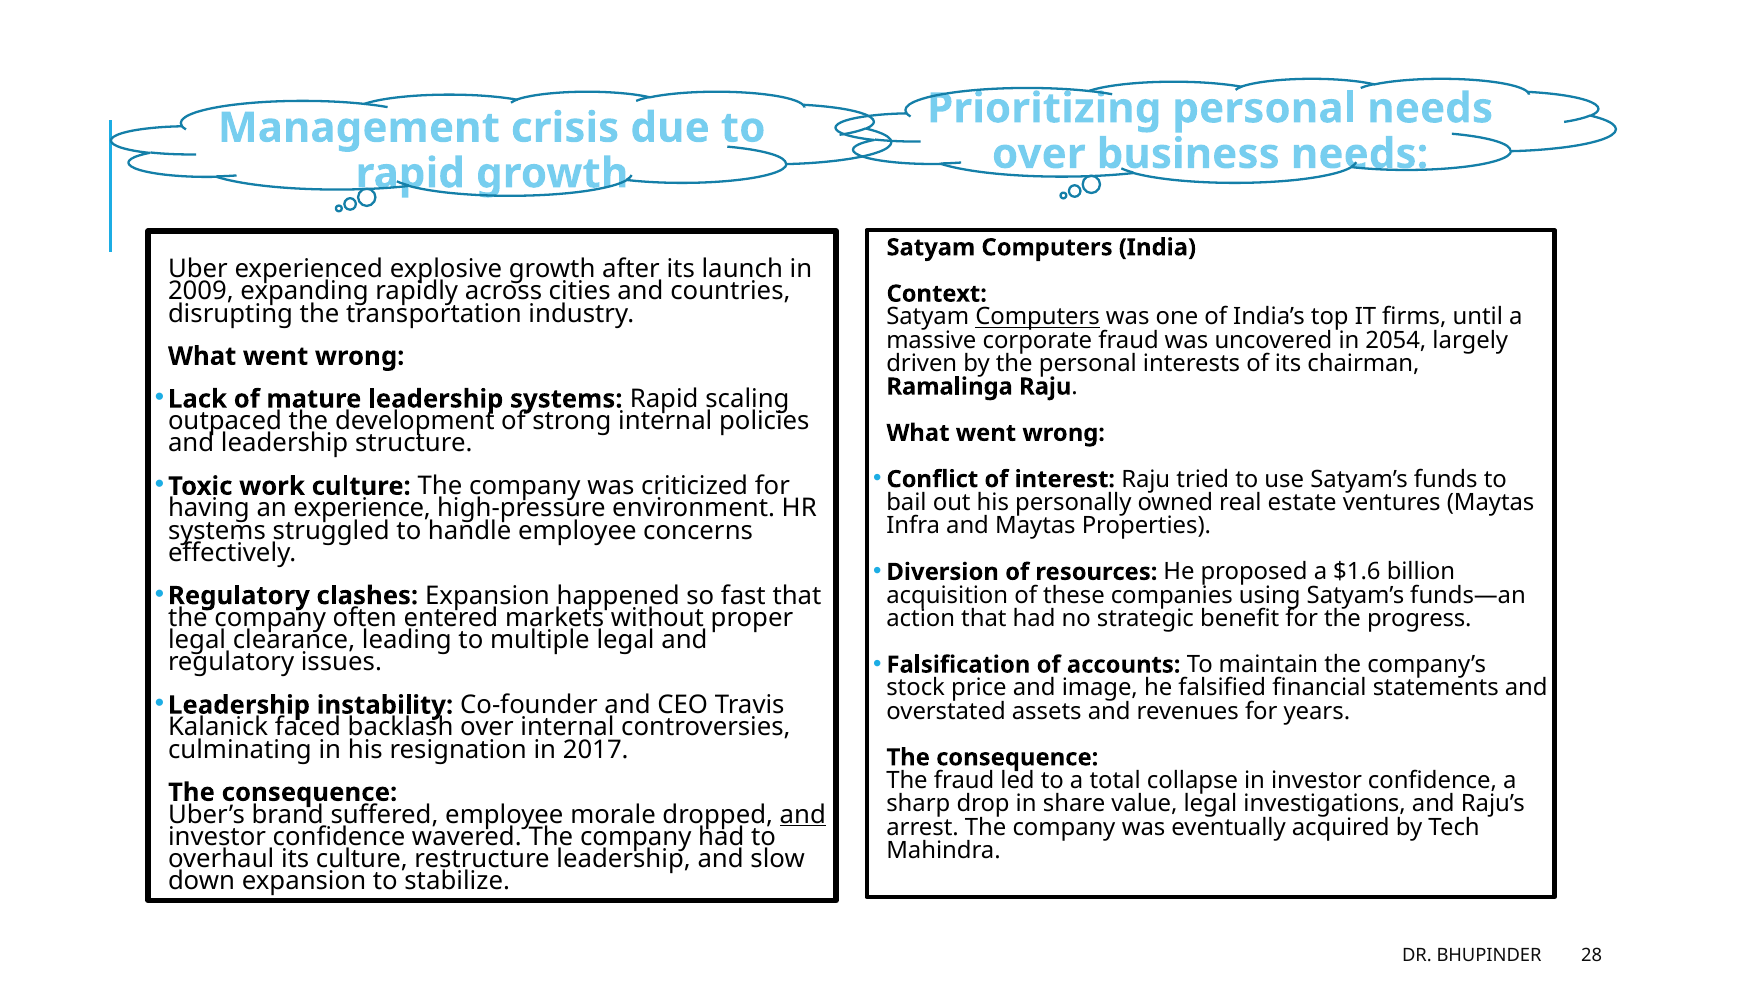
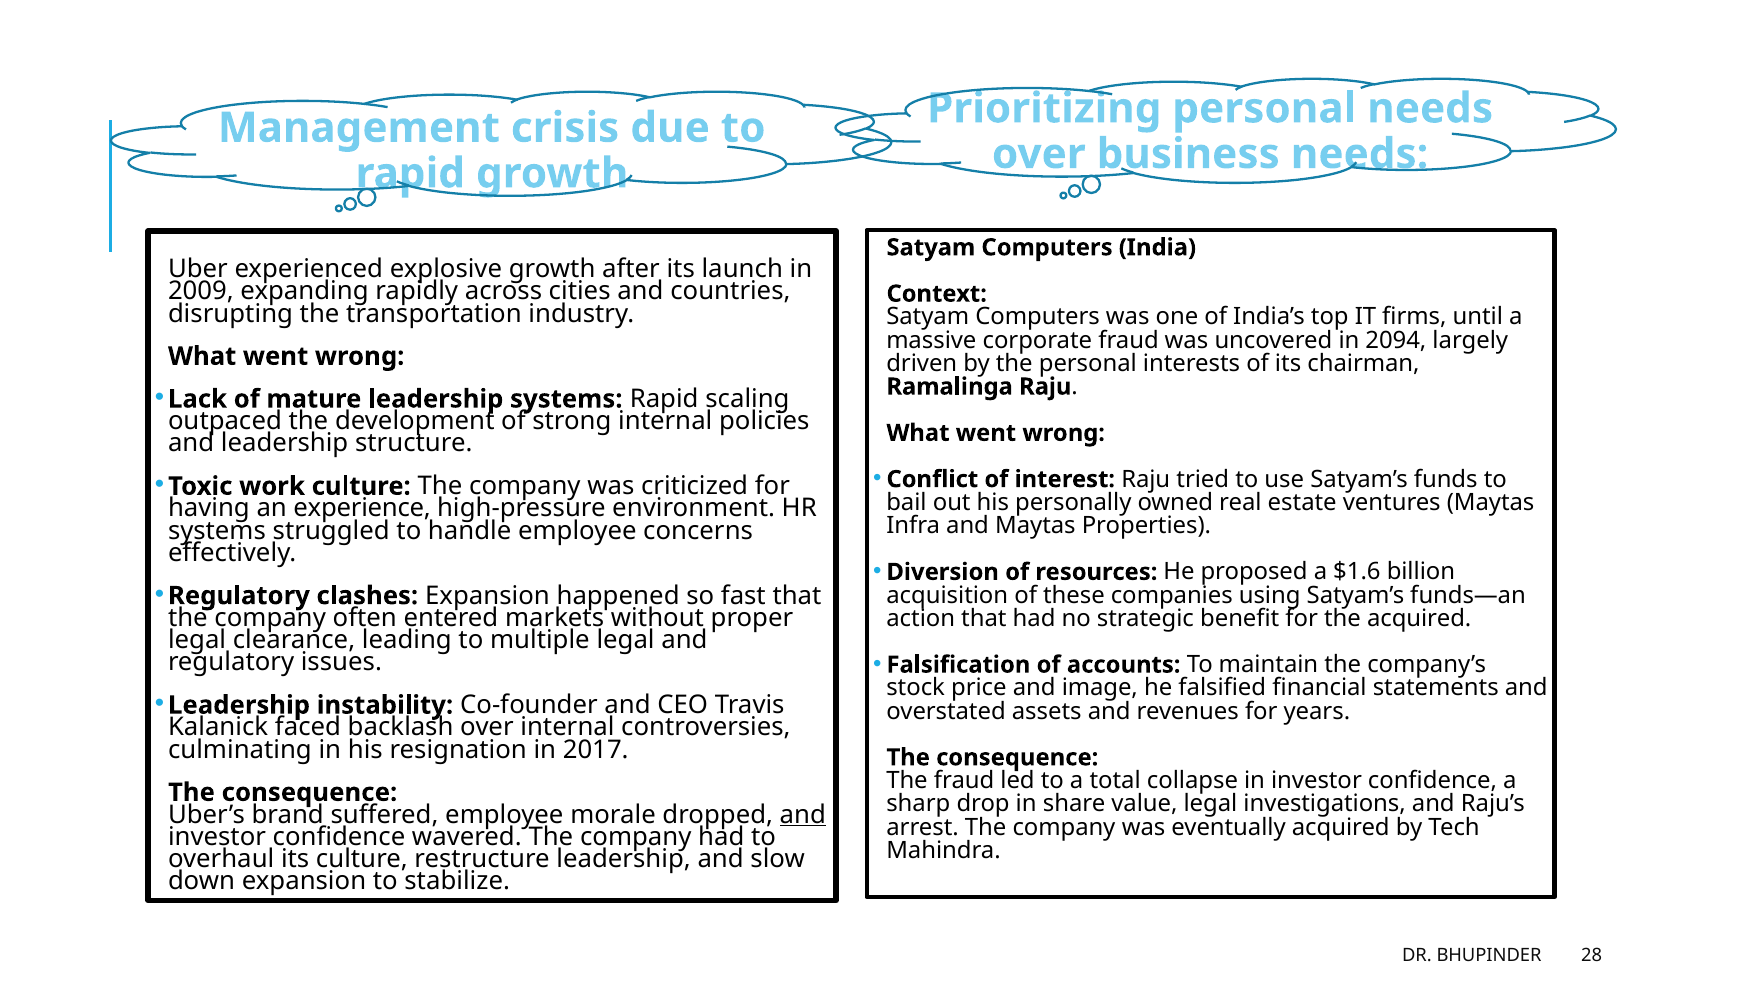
Computers at (1038, 317) underline: present -> none
2054: 2054 -> 2094
the progress: progress -> acquired
